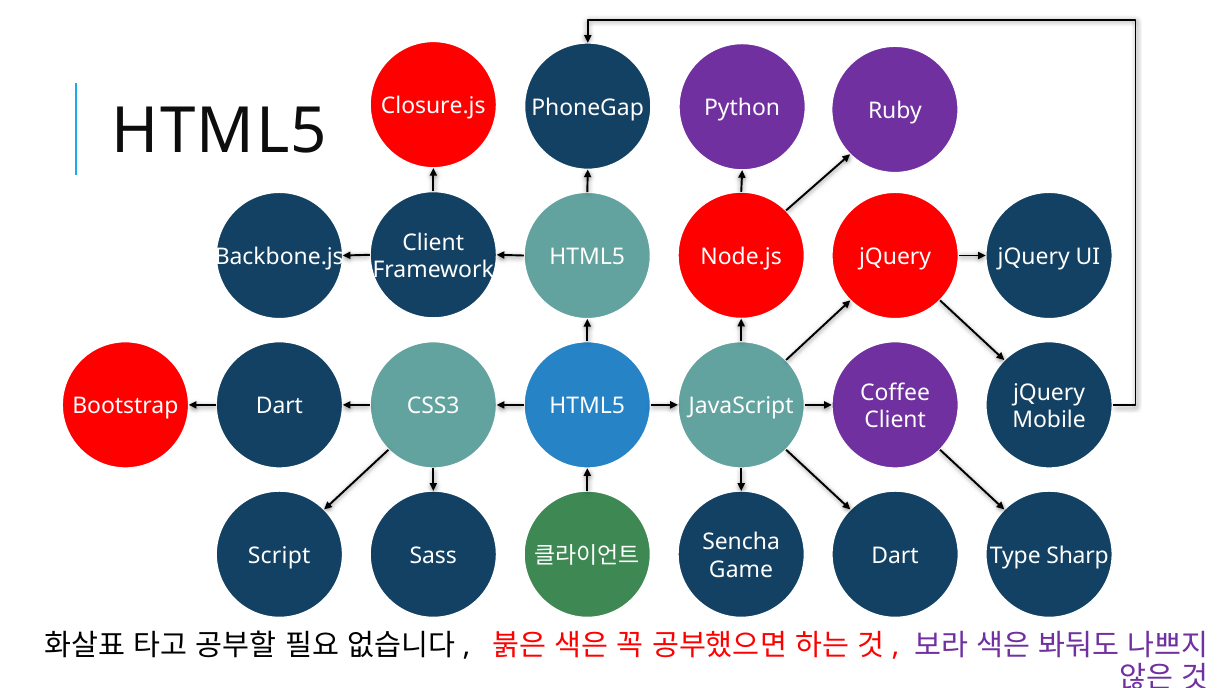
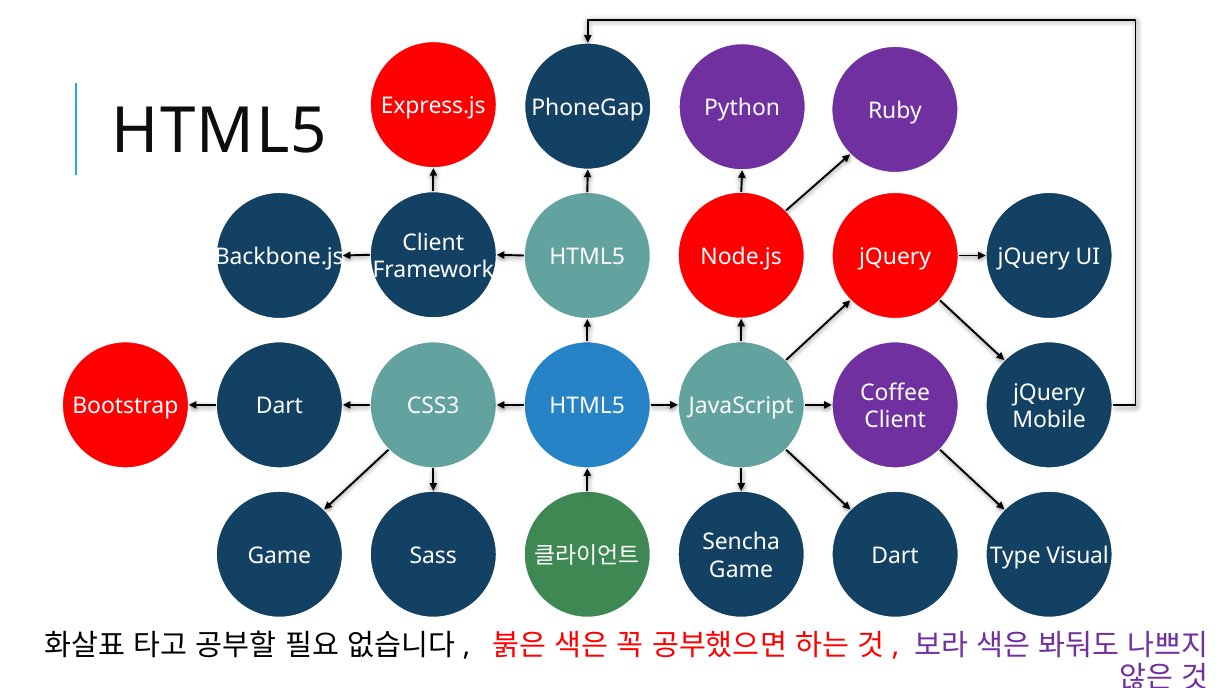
Closure.js: Closure.js -> Express.js
Script at (279, 556): Script -> Game
Sharp: Sharp -> Visual
